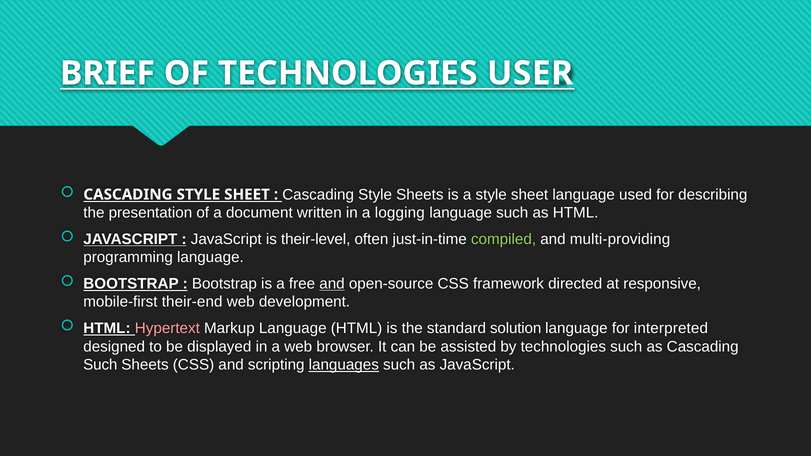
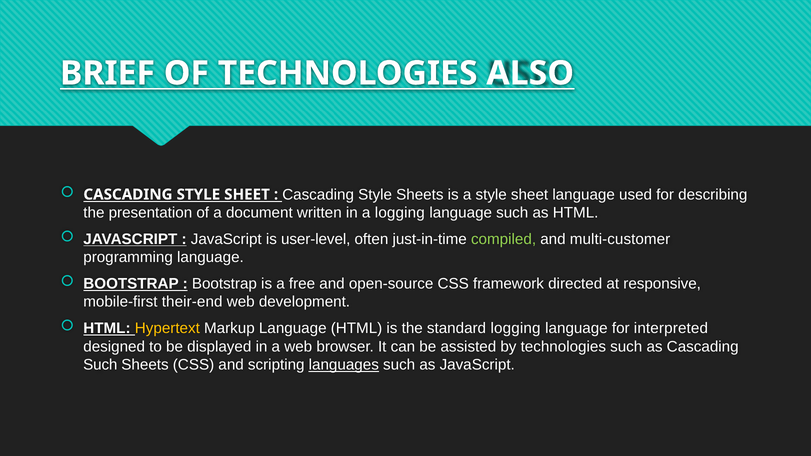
USER: USER -> ALSO
their-level: their-level -> user-level
multi-providing: multi-providing -> multi-customer
and at (332, 284) underline: present -> none
Hypertext colour: pink -> yellow
standard solution: solution -> logging
